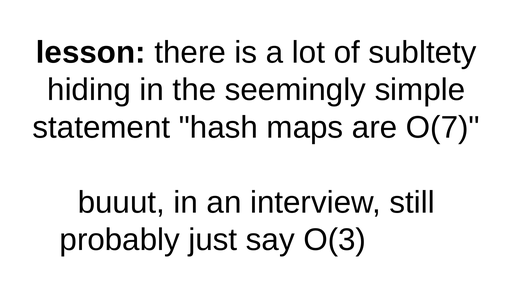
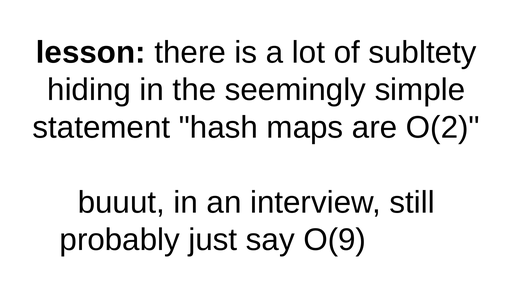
O(7: O(7 -> O(2
O(3: O(3 -> O(9
